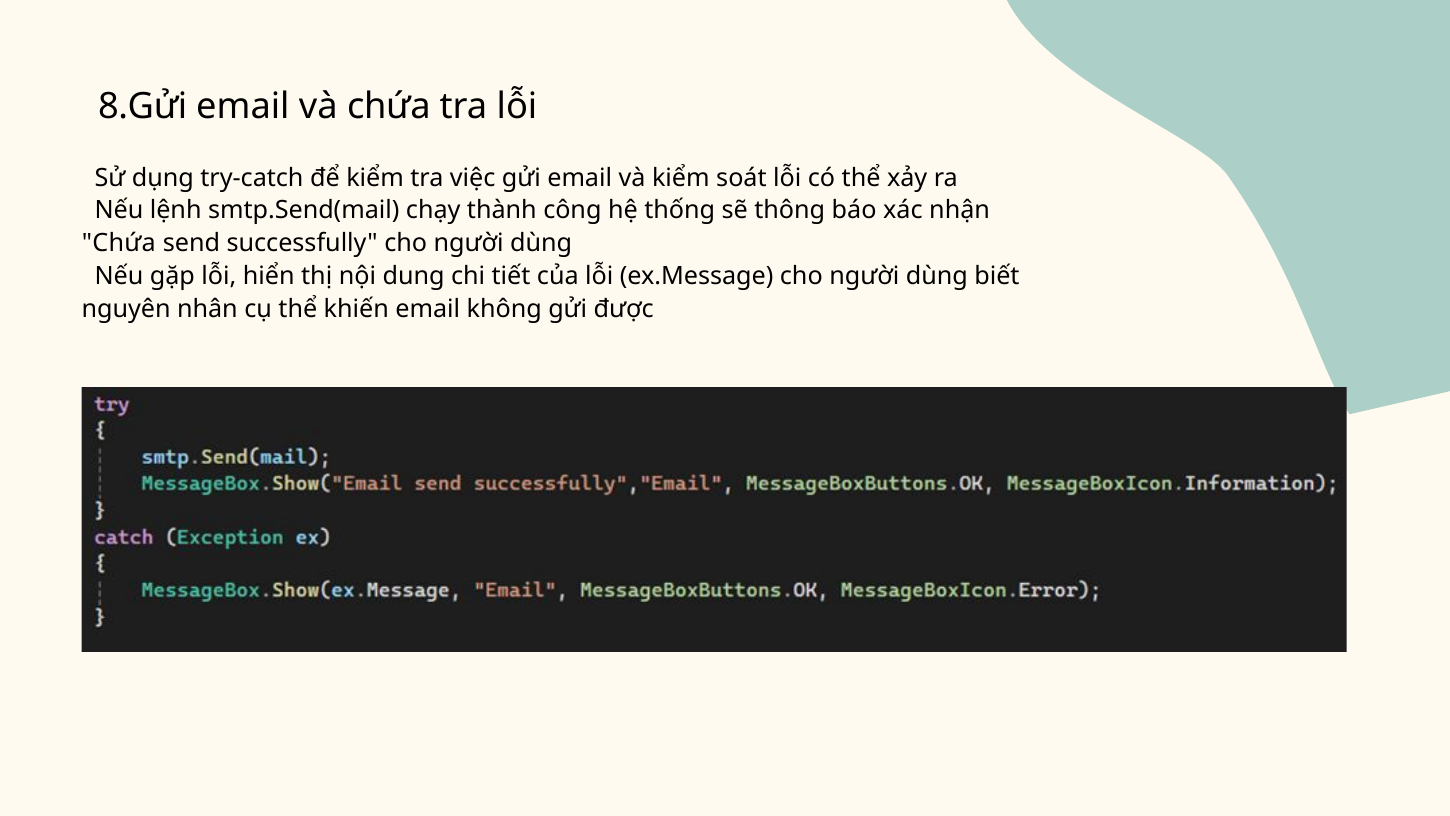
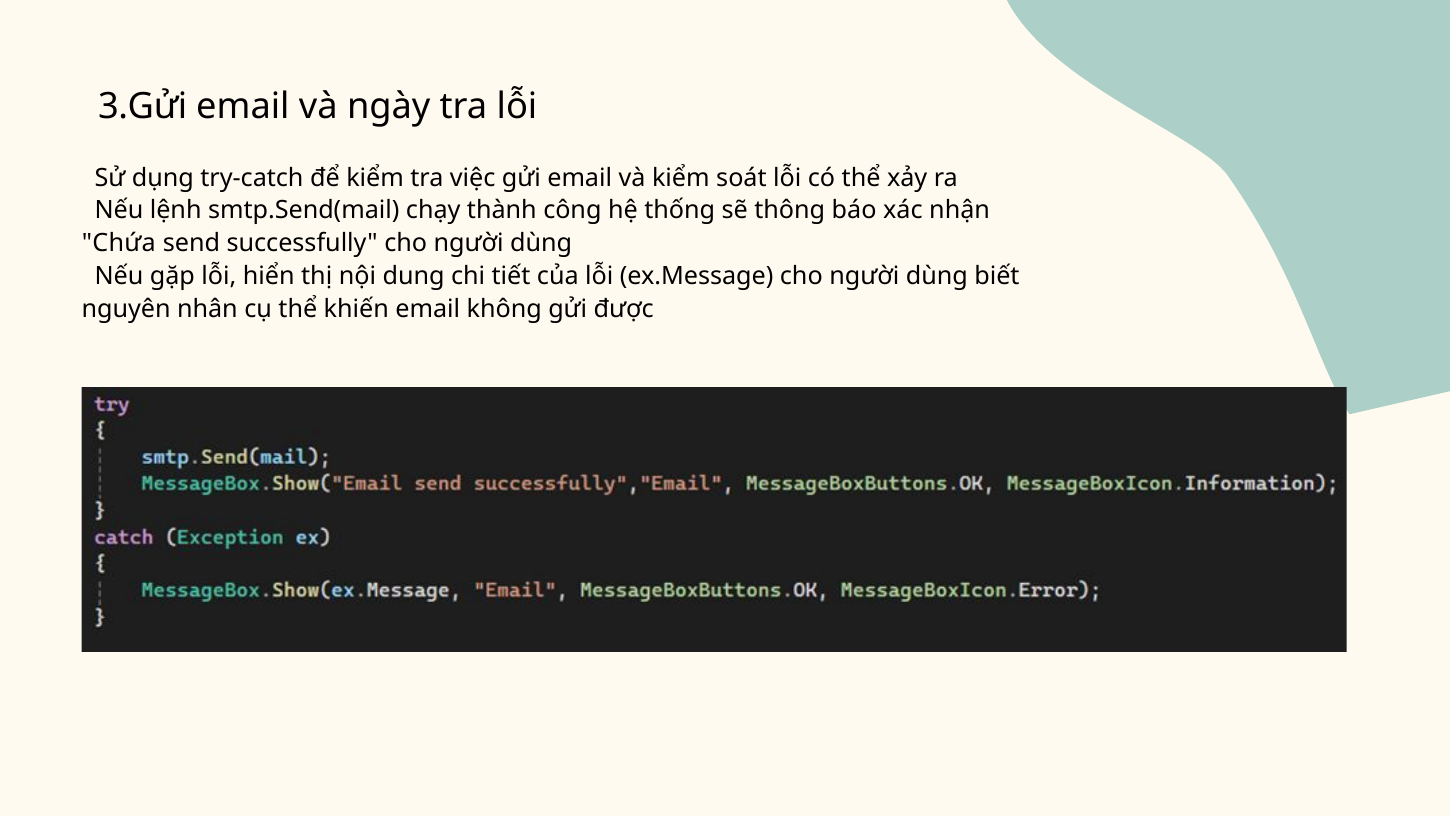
8.Gửi: 8.Gửi -> 3.Gửi
và chứa: chứa -> ngày
